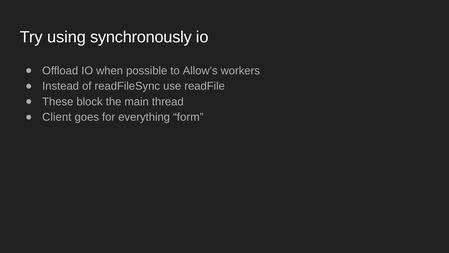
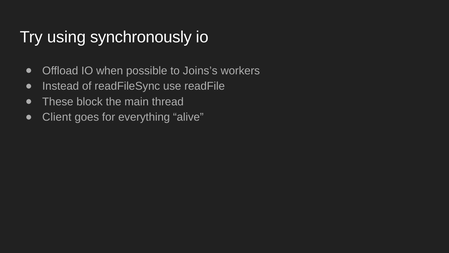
Allow’s: Allow’s -> Joins’s
form: form -> alive
